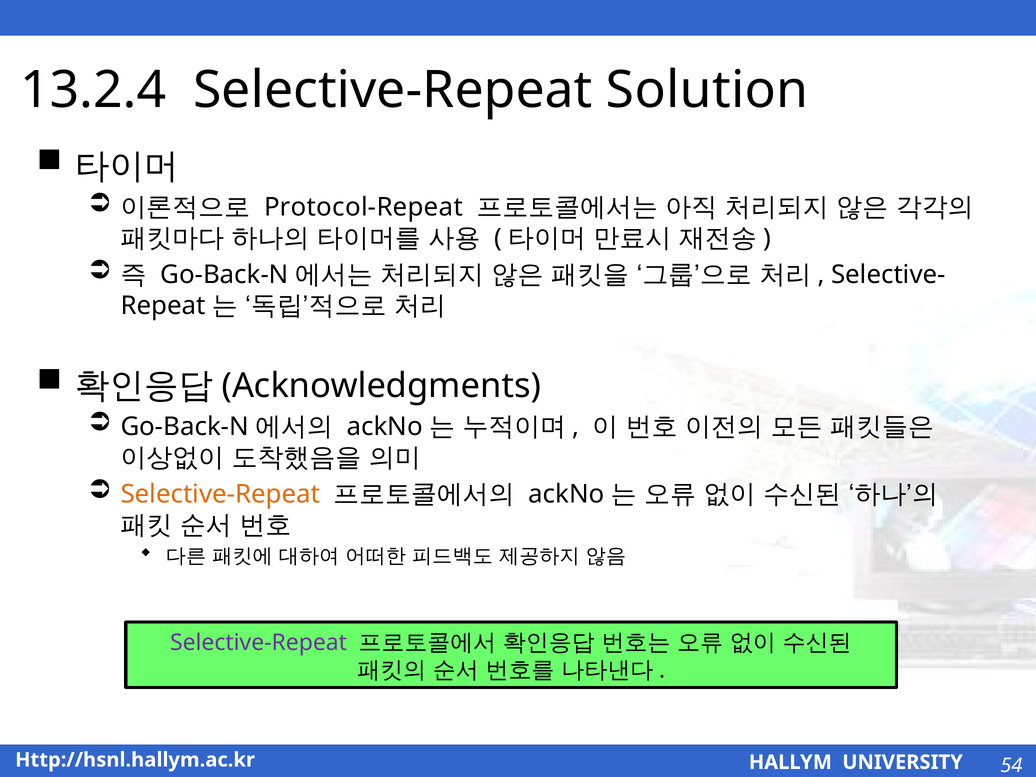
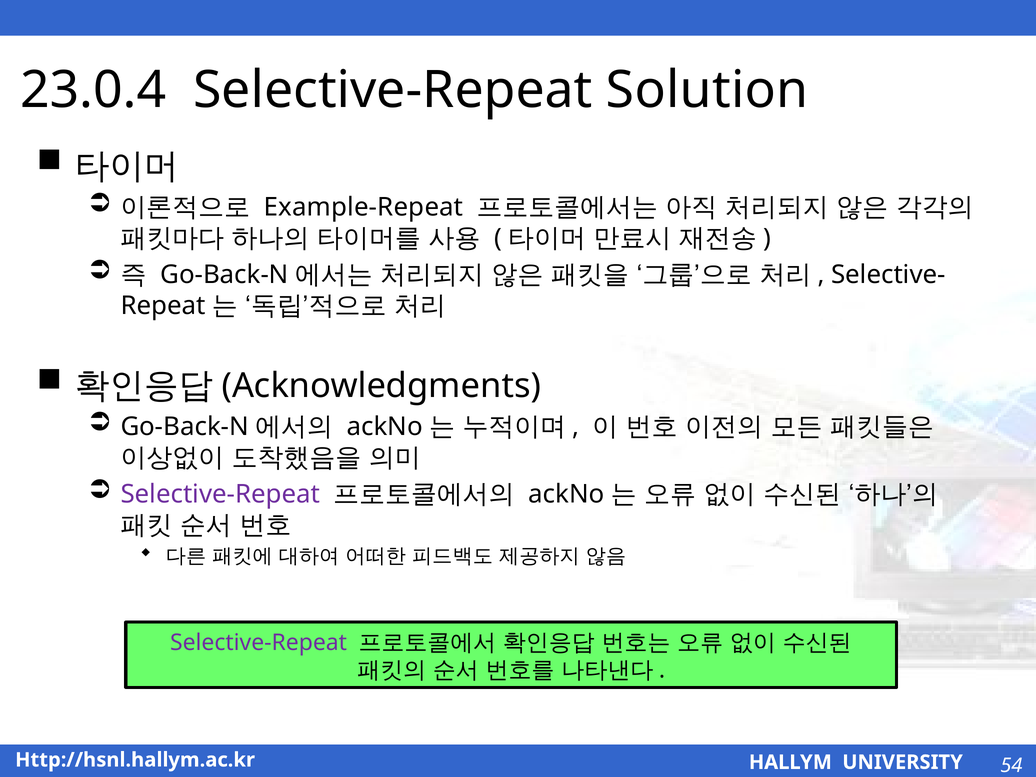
13.2.4: 13.2.4 -> 23.0.4
Protocol-Repeat: Protocol-Repeat -> Example-Repeat
Selective-Repeat at (220, 494) colour: orange -> purple
